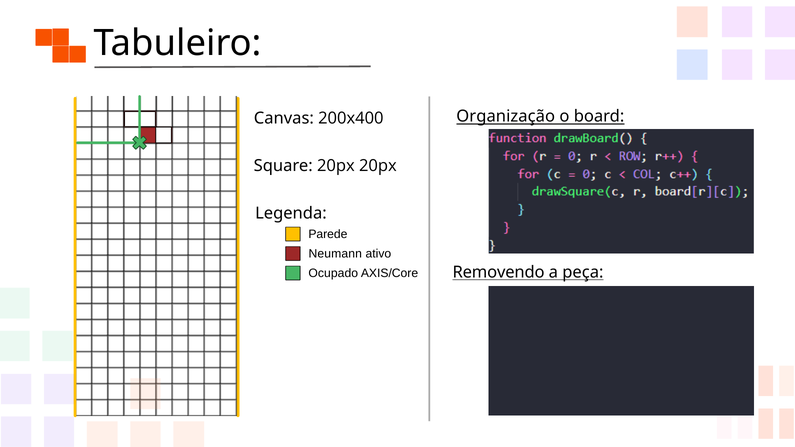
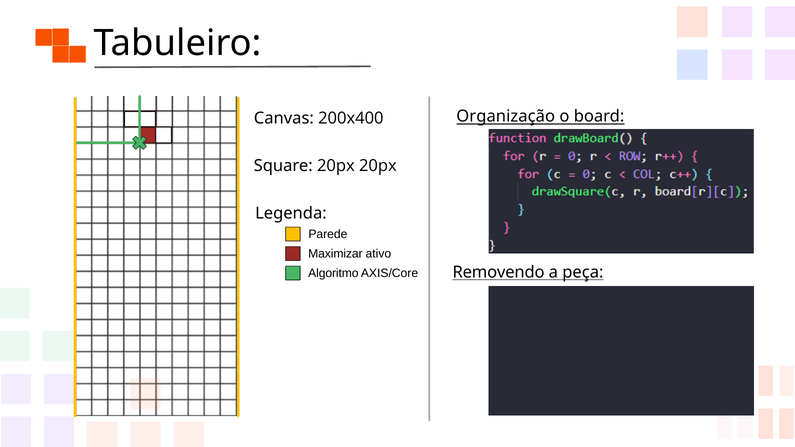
Neumann: Neumann -> Maximizar
Ocupado: Ocupado -> Algoritmo
